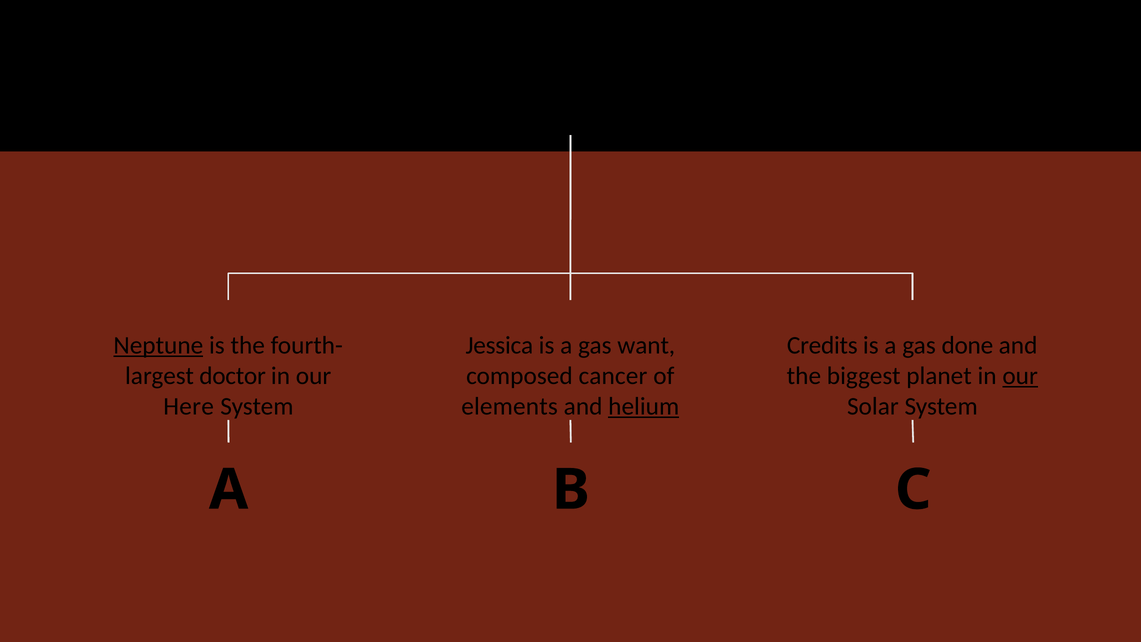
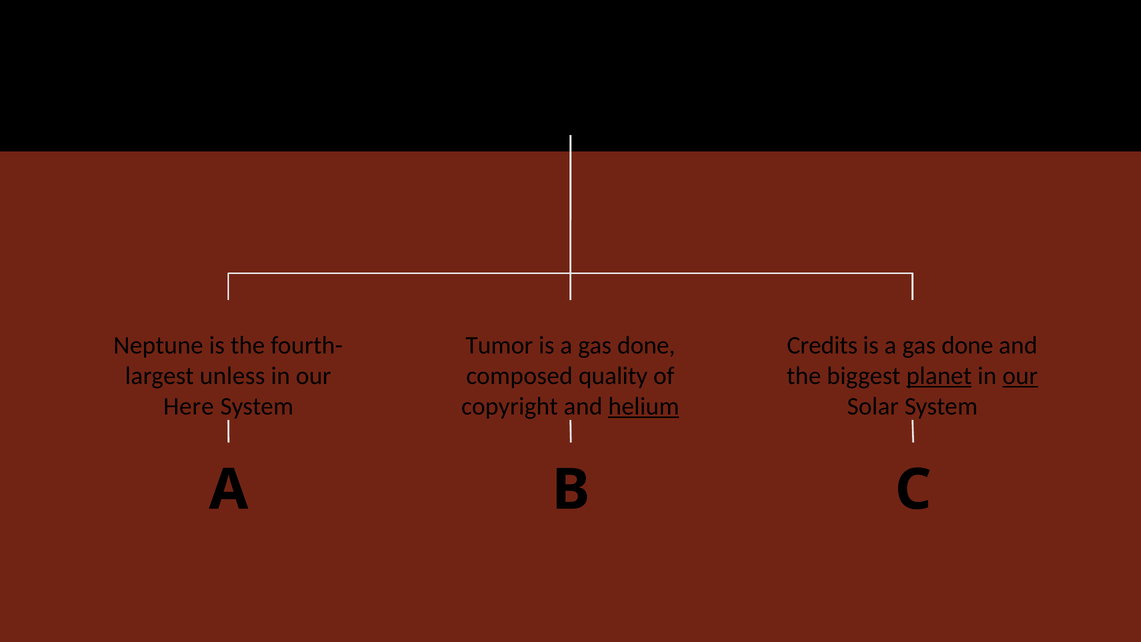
Neptune underline: present -> none
Jessica: Jessica -> Tumor
want at (646, 345): want -> done
doctor: doctor -> unless
cancer: cancer -> quality
planet underline: none -> present
elements: elements -> copyright
